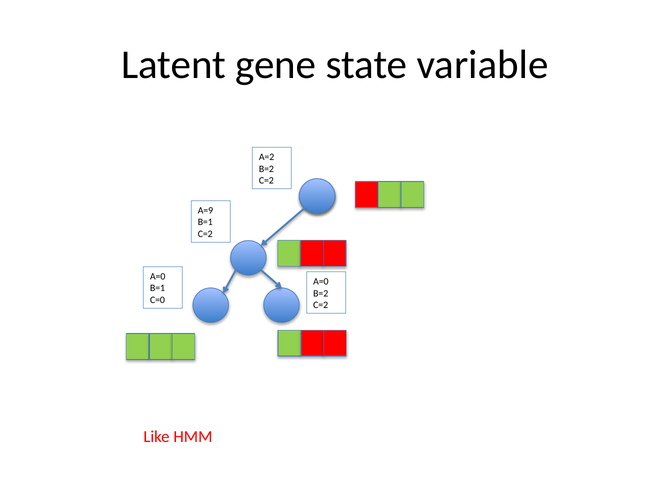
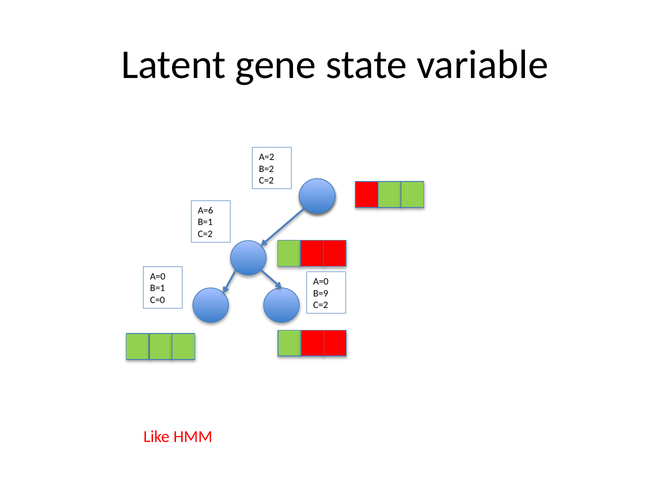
A=9: A=9 -> A=6
B=2 at (321, 294): B=2 -> B=9
